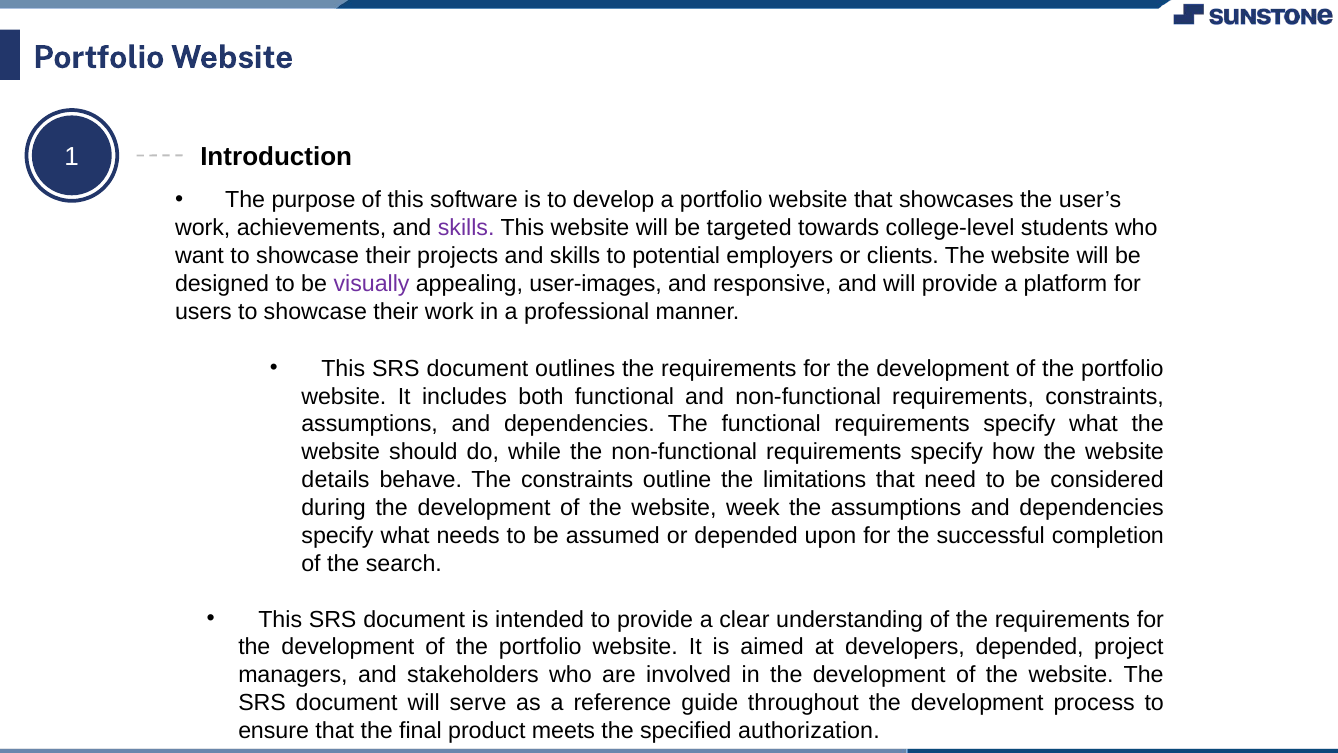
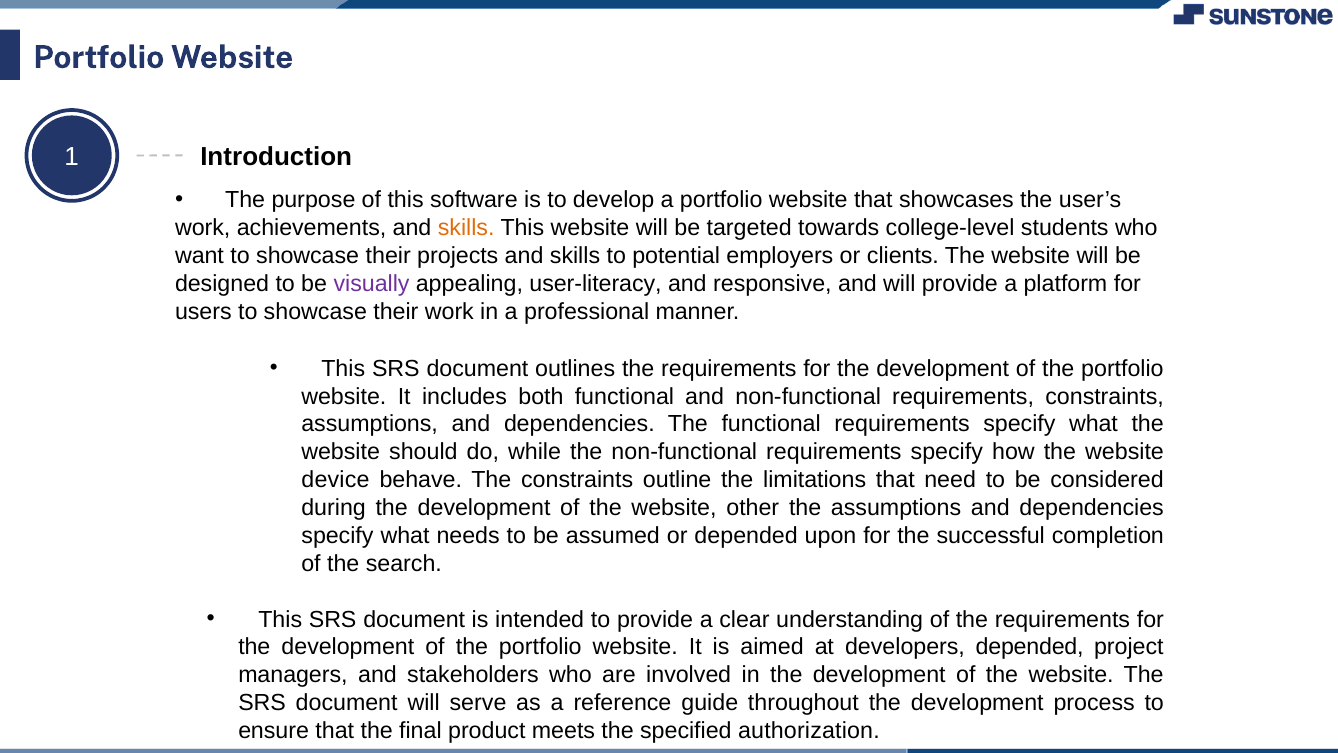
skills at (466, 228) colour: purple -> orange
user-images: user-images -> user-literacy
details: details -> device
week: week -> other
